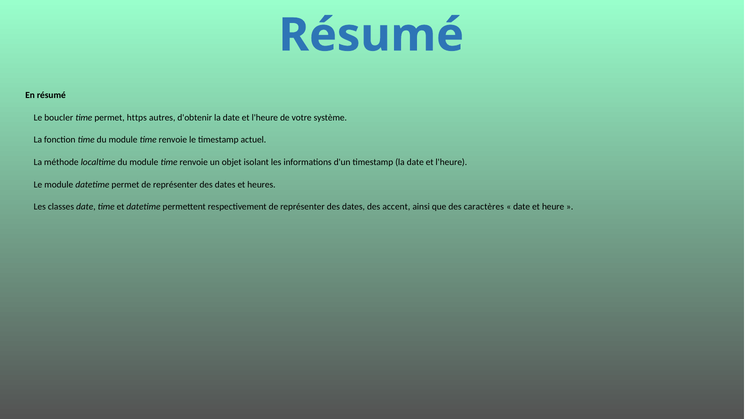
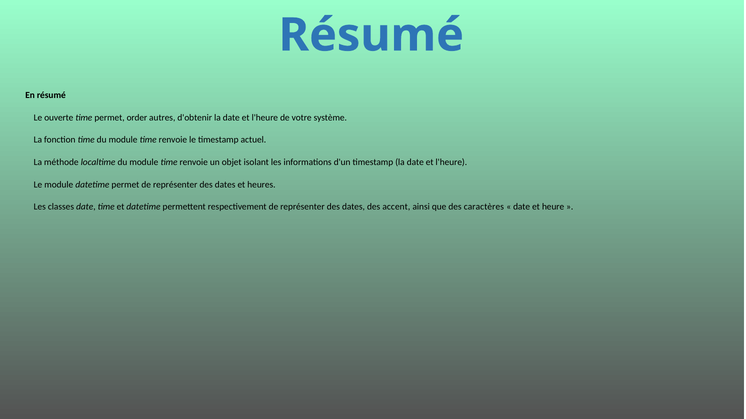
boucler: boucler -> ouverte
https: https -> order
